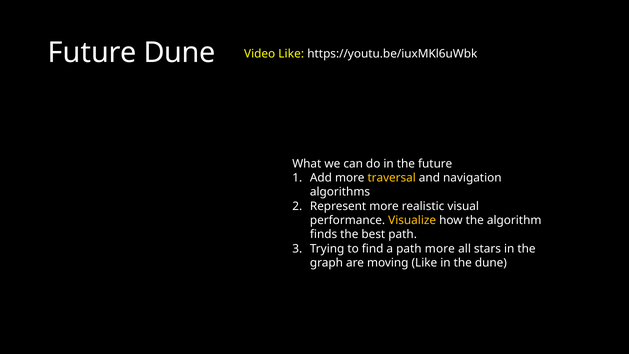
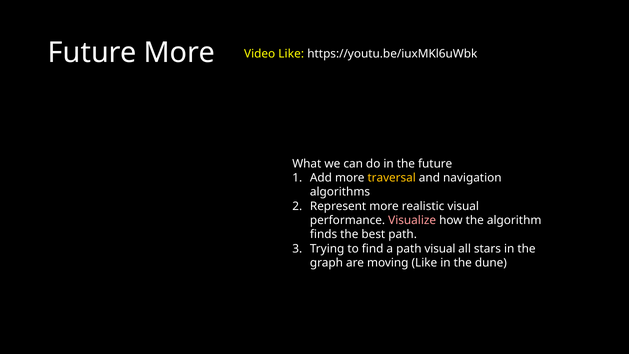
Future Dune: Dune -> More
Visualize colour: yellow -> pink
path more: more -> visual
